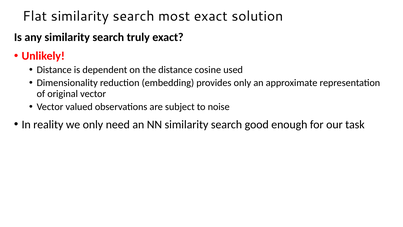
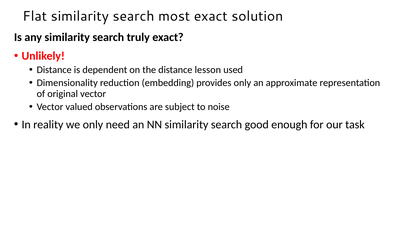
cosine: cosine -> lesson
